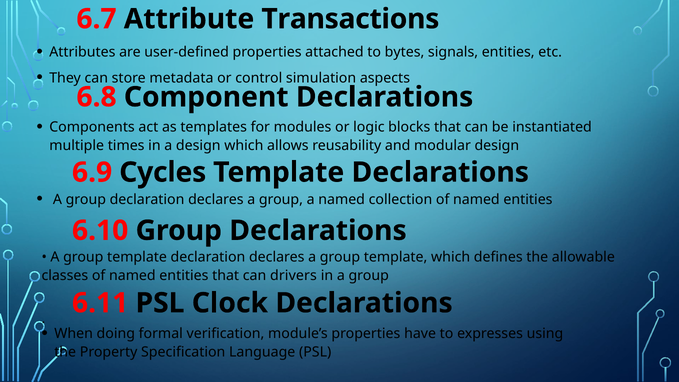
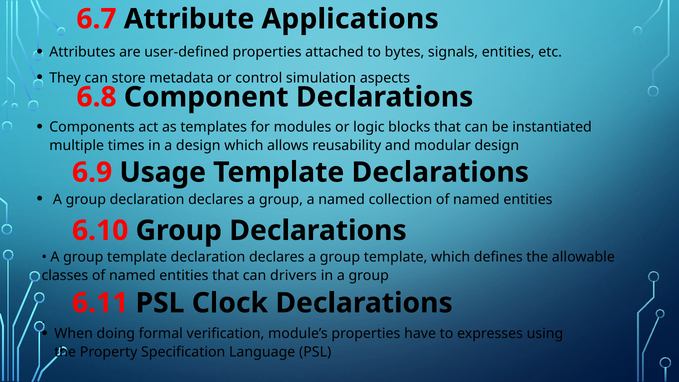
Transactions: Transactions -> Applications
Cycles: Cycles -> Usage
